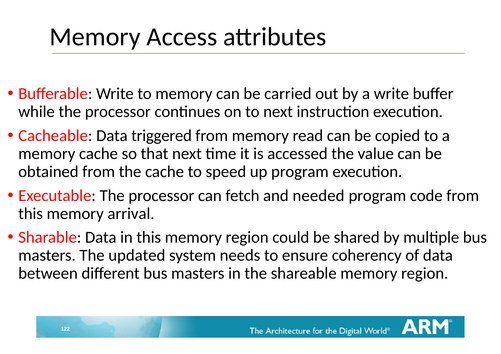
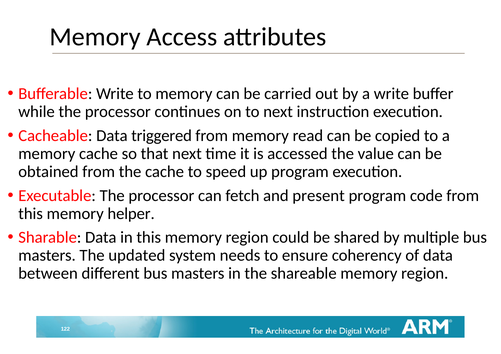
needed: needed -> present
arrival: arrival -> helper
